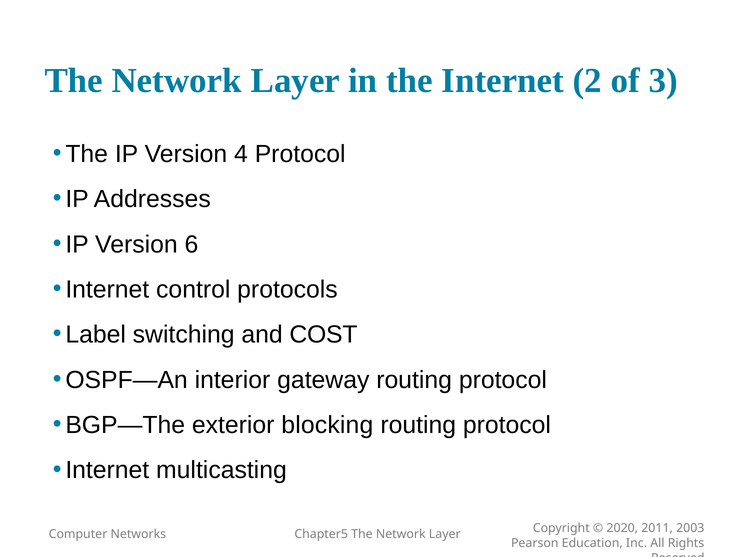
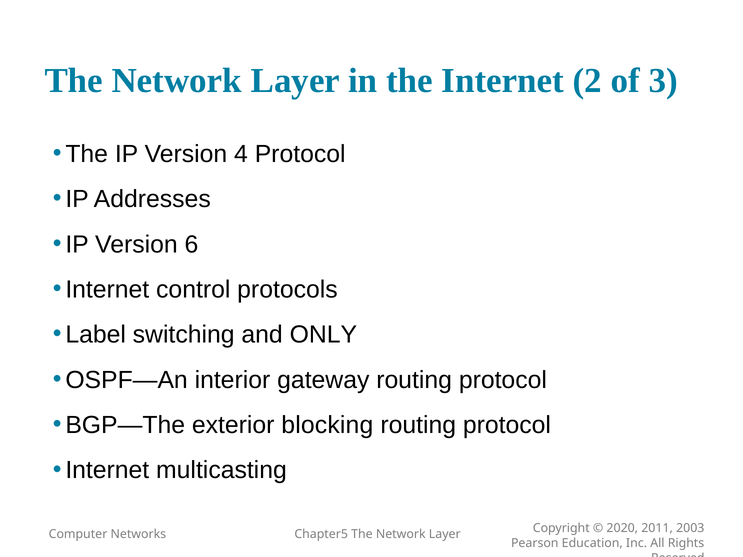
COST: COST -> ONLY
